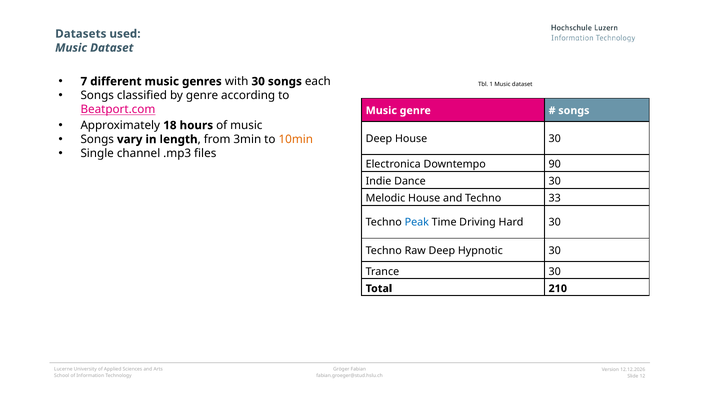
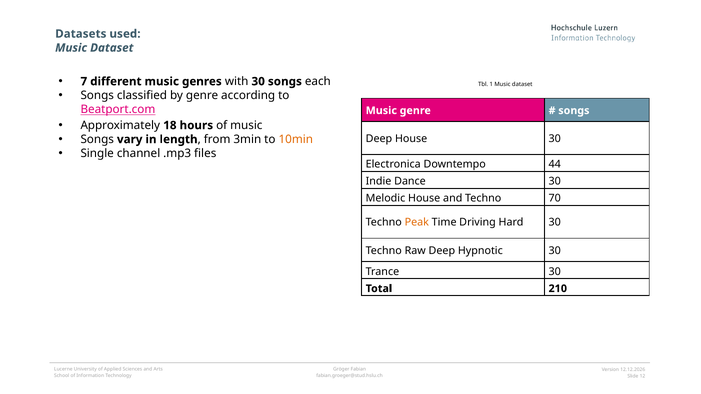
90: 90 -> 44
33: 33 -> 70
Peak colour: blue -> orange
